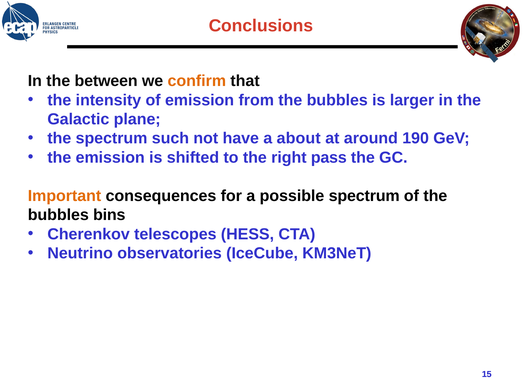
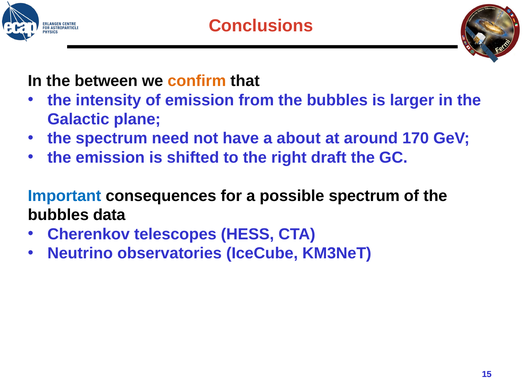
such: such -> need
190: 190 -> 170
pass: pass -> draft
Important colour: orange -> blue
bins: bins -> data
